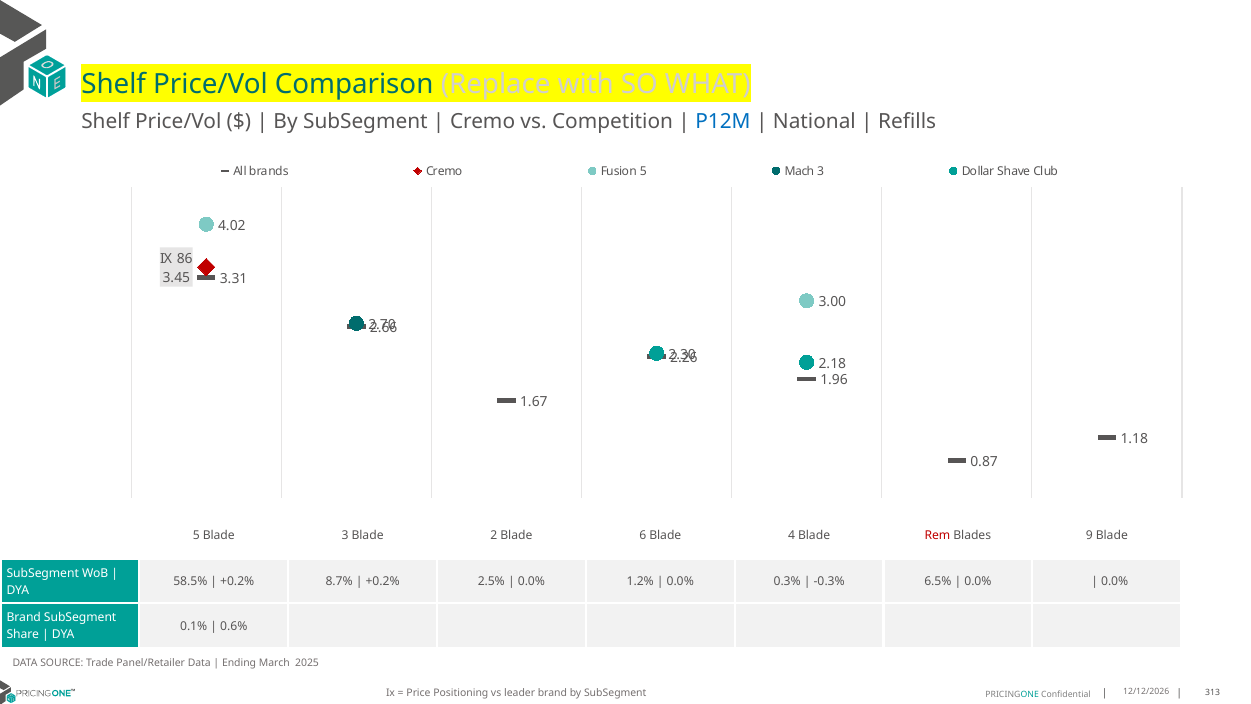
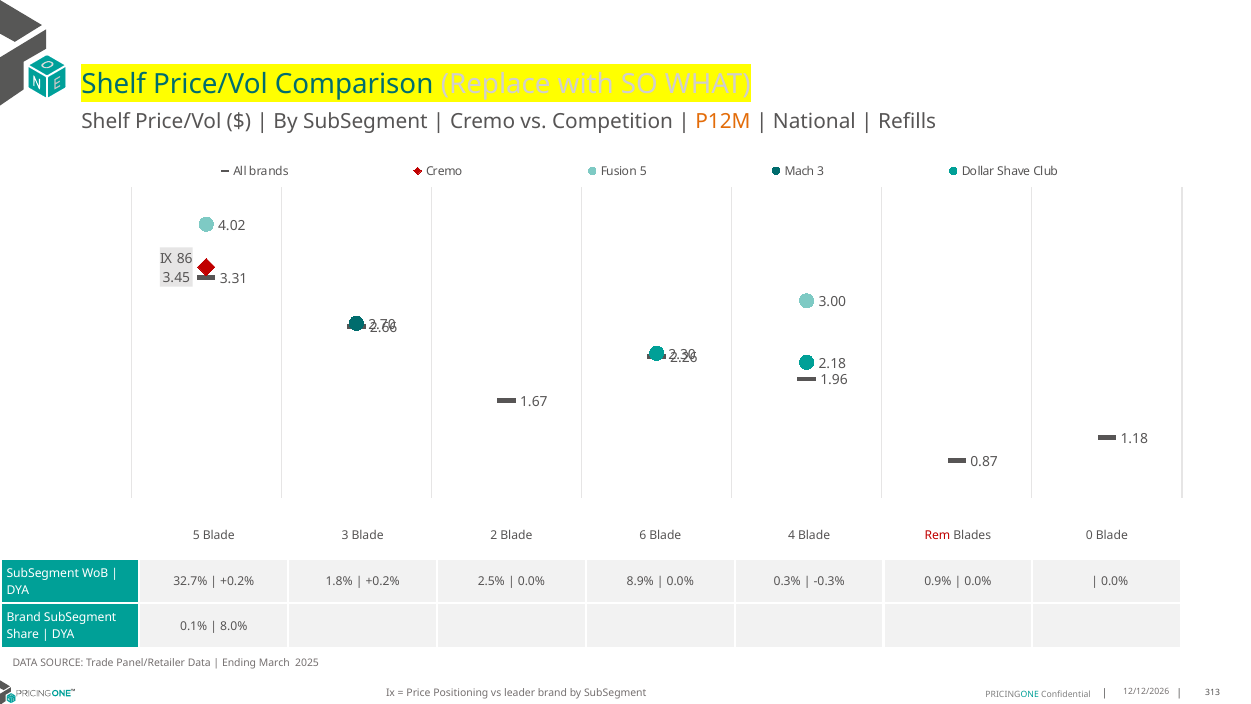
P12M colour: blue -> orange
9: 9 -> 0
58.5%: 58.5% -> 32.7%
8.7%: 8.7% -> 1.8%
1.2%: 1.2% -> 8.9%
6.5%: 6.5% -> 0.9%
0.6%: 0.6% -> 8.0%
